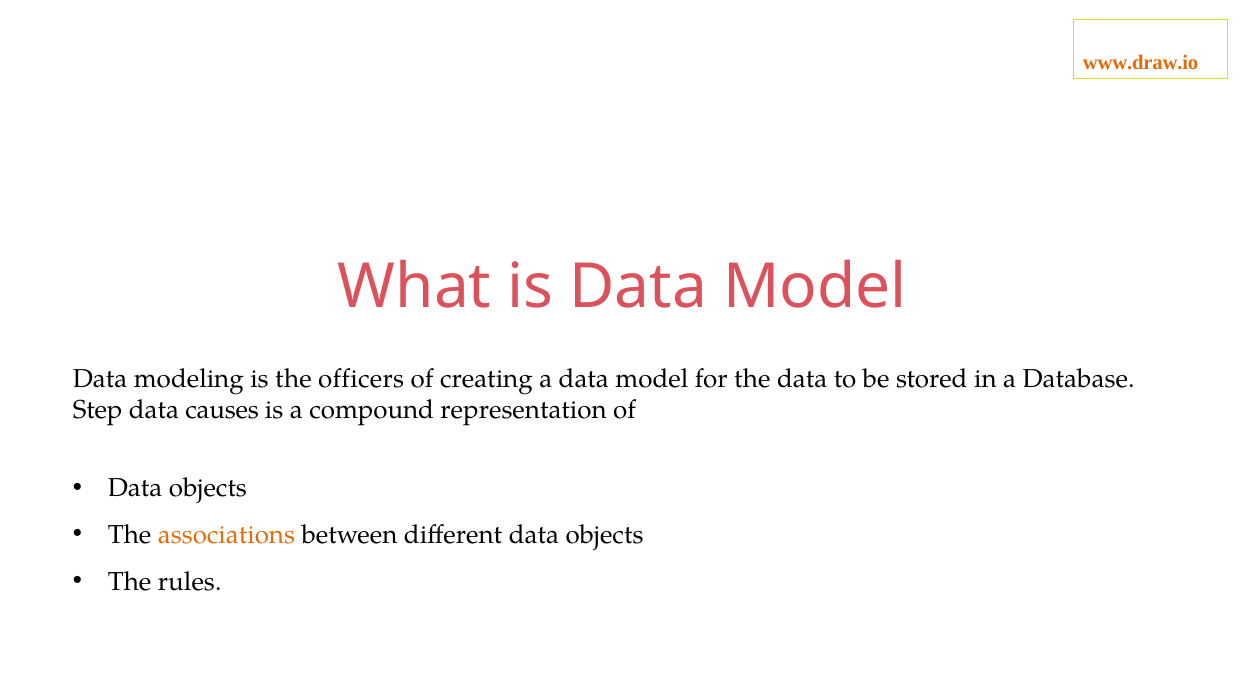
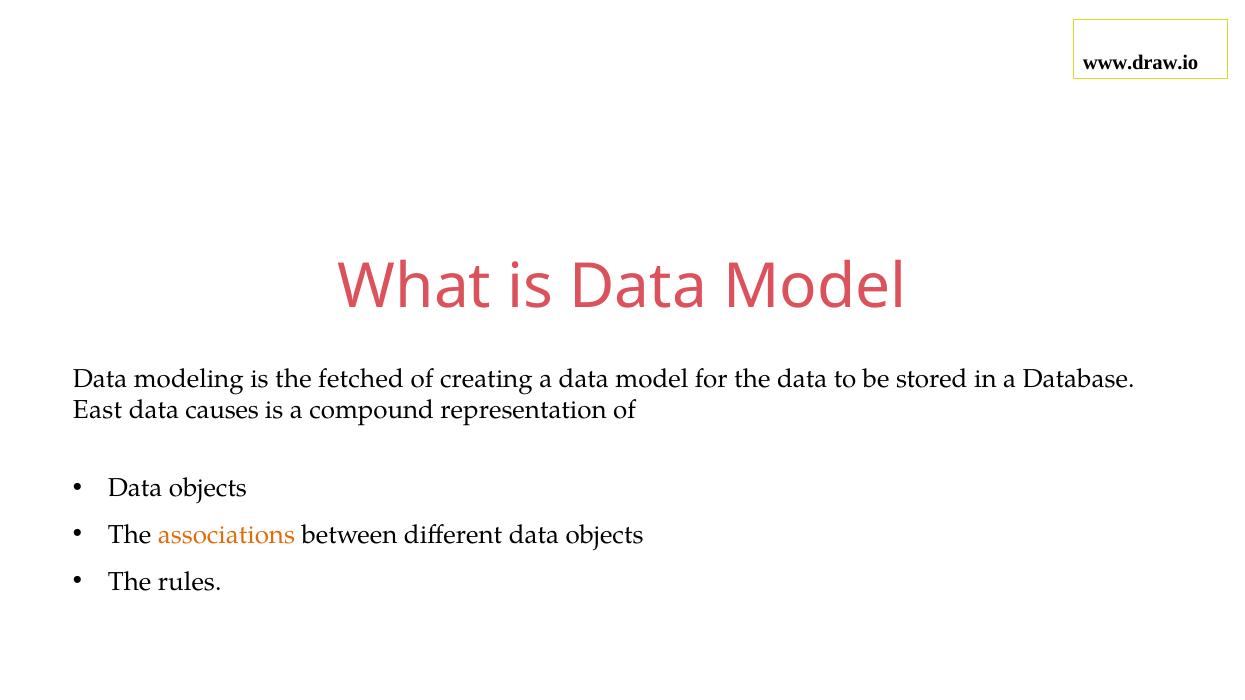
www.draw.io colour: orange -> black
officers: officers -> fetched
Step: Step -> East
